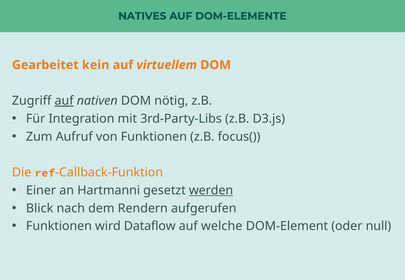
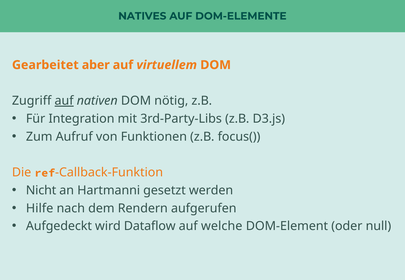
kein: kein -> aber
Einer: Einer -> Nicht
werden underline: present -> none
Blick: Blick -> Hilfe
Funktionen at (59, 227): Funktionen -> Aufgedeckt
